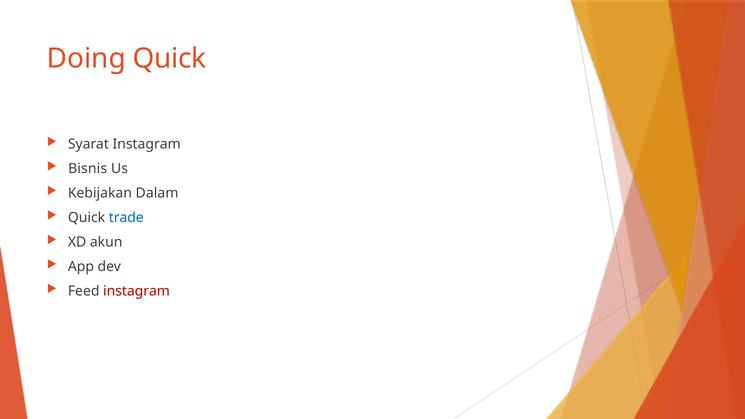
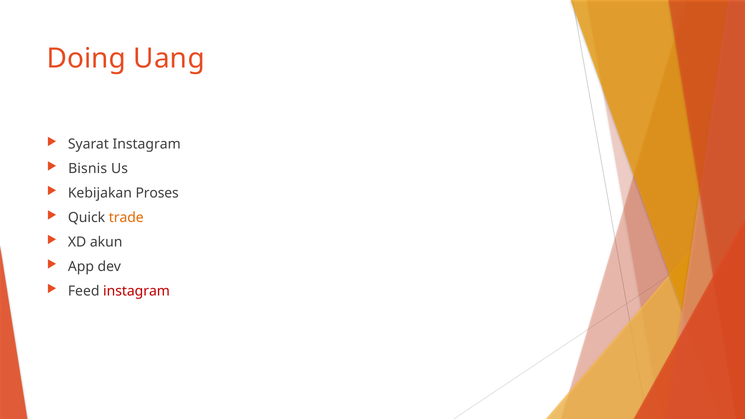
Doing Quick: Quick -> Uang
Dalam: Dalam -> Proses
trade colour: blue -> orange
